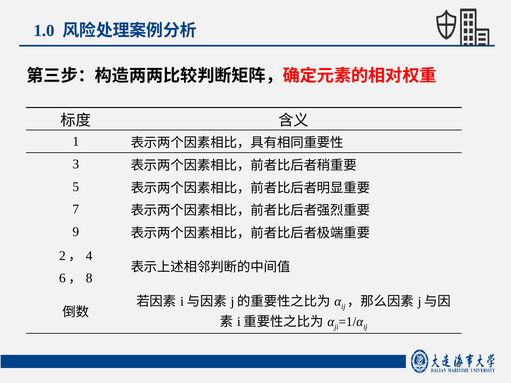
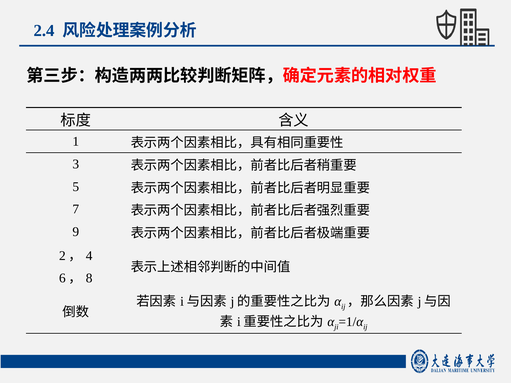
1.0: 1.0 -> 2.4
